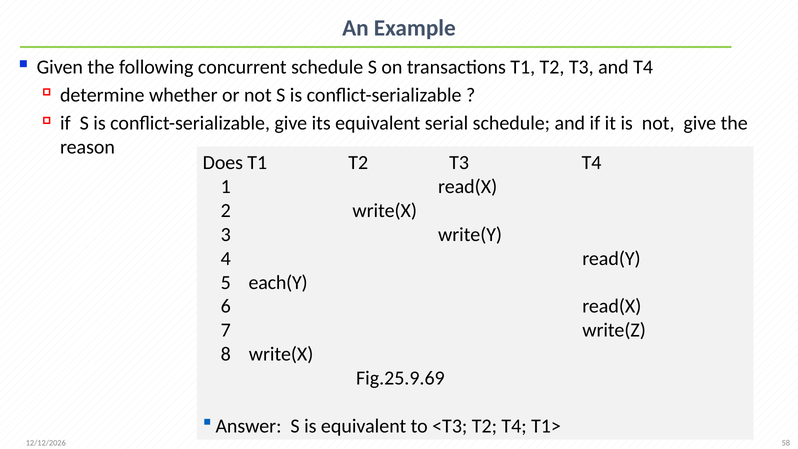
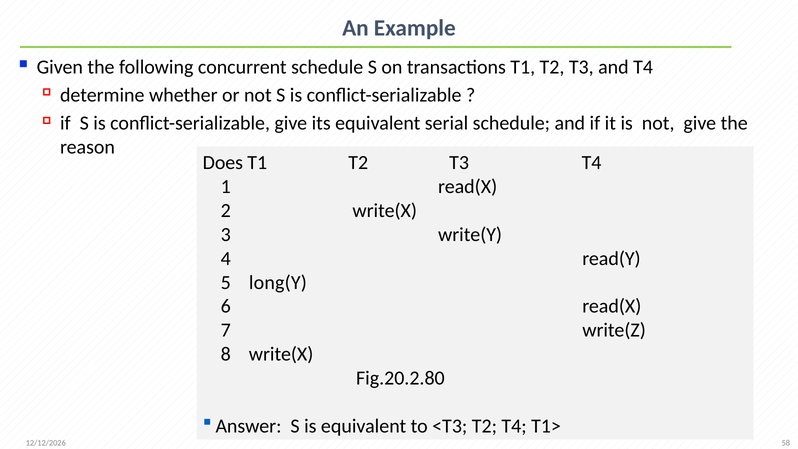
each(Y: each(Y -> long(Y
Fig.25.9.69: Fig.25.9.69 -> Fig.20.2.80
